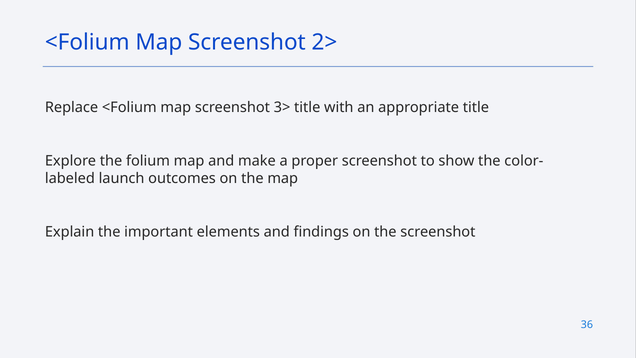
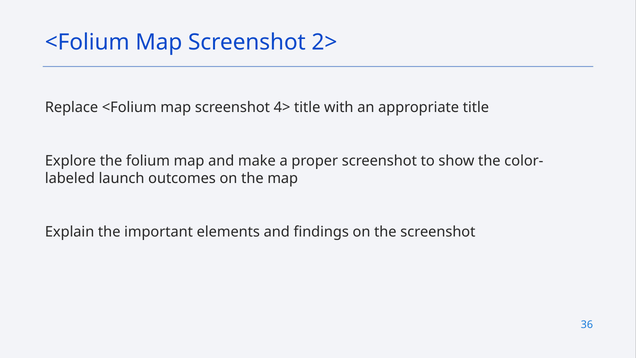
3>: 3> -> 4>
